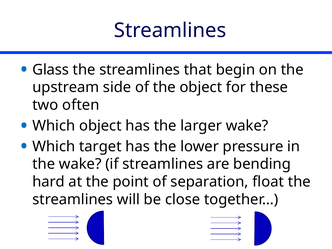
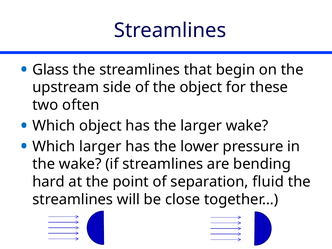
Which target: target -> larger
float: float -> fluid
